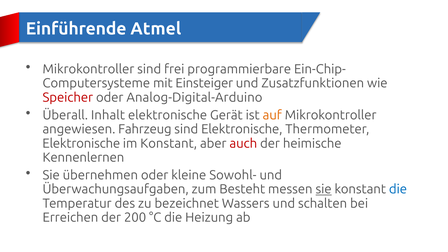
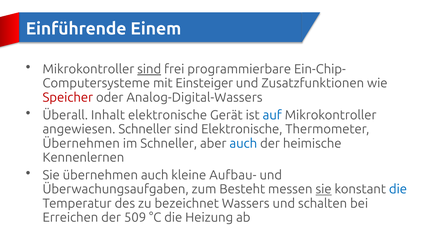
Atmel: Atmel -> Einem
sind at (149, 69) underline: none -> present
Analog-Digital-Arduino: Analog-Digital-Arduino -> Analog-Digital-Wassers
auf colour: orange -> blue
angewiesen Fahrzeug: Fahrzeug -> Schneller
Elektronische at (81, 143): Elektronische -> Übernehmen
im Konstant: Konstant -> Schneller
auch at (243, 143) colour: red -> blue
übernehmen oder: oder -> auch
Sowohl-: Sowohl- -> Aufbau-
200: 200 -> 509
